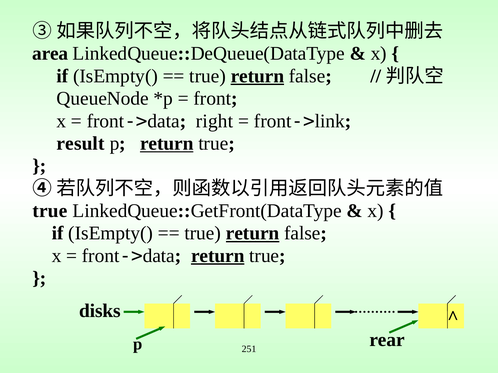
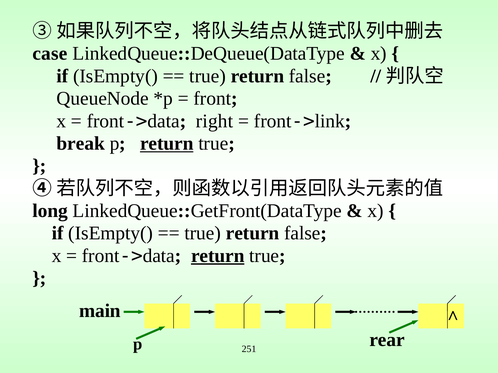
area: area -> case
return at (257, 76) underline: present -> none
result: result -> break
true at (50, 211): true -> long
return at (253, 234) underline: present -> none
disks: disks -> main
